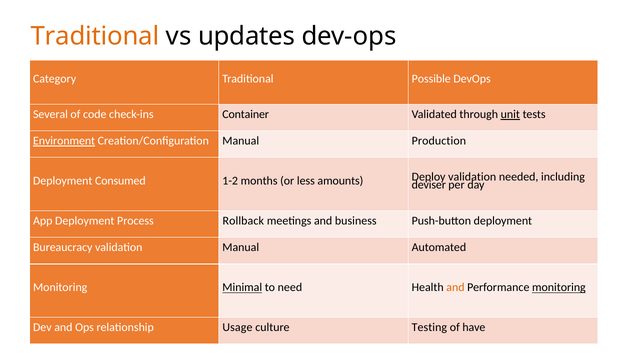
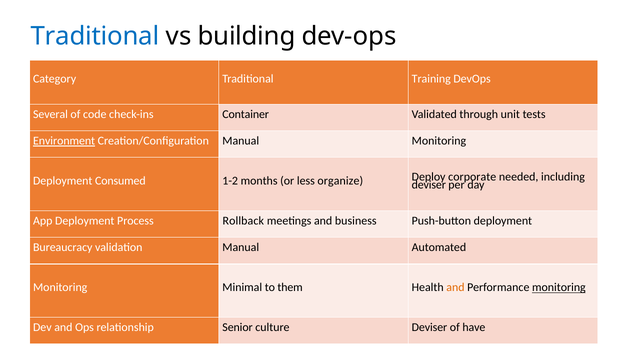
Traditional at (95, 36) colour: orange -> blue
updates: updates -> building
Possible: Possible -> Training
unit underline: present -> none
Manual Production: Production -> Monitoring
amounts: amounts -> organize
Deploy validation: validation -> corporate
Minimal underline: present -> none
need: need -> them
Usage: Usage -> Senior
culture Testing: Testing -> Deviser
